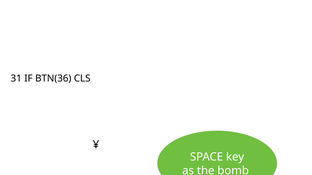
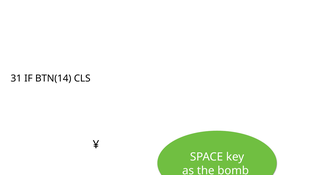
BTN(36: BTN(36 -> BTN(14
